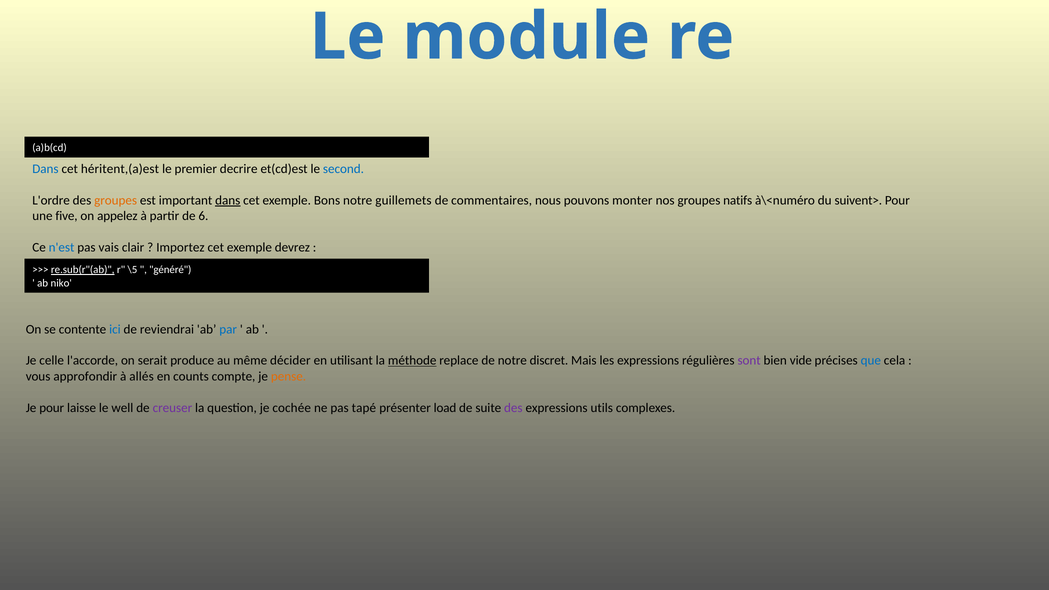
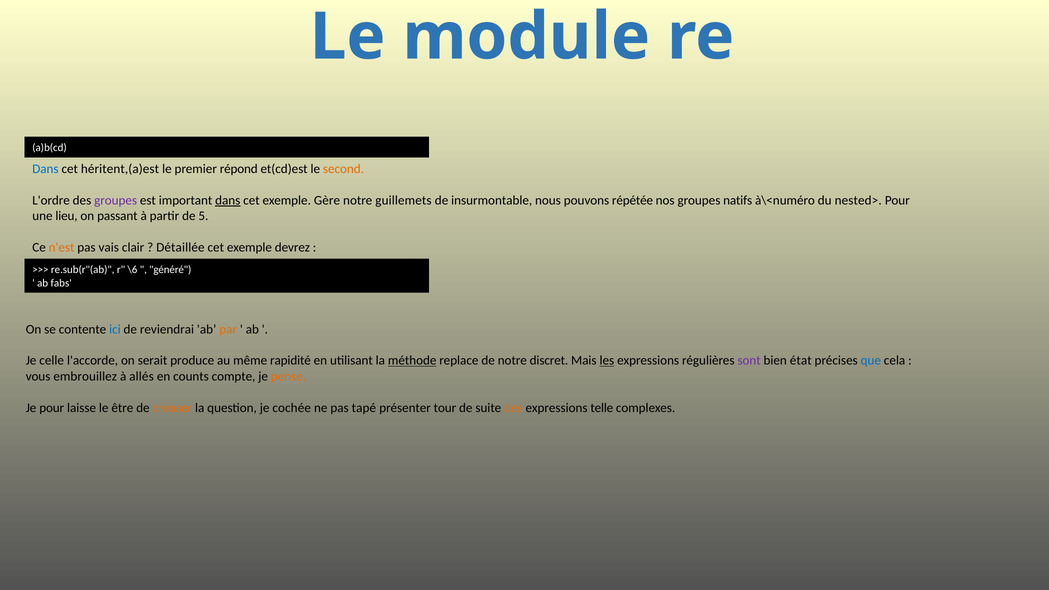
decrire: decrire -> répond
second colour: blue -> orange
groupes at (116, 200) colour: orange -> purple
Bons: Bons -> Gère
commentaires: commentaires -> insurmontable
monter: monter -> répétée
suivent>: suivent> -> nested>
five: five -> lieu
appelez: appelez -> passant
6: 6 -> 5
n'est colour: blue -> orange
Importez: Importez -> Détaillée
re.sub(r"(ab underline: present -> none
\5: \5 -> \6
niko: niko -> fabs
par colour: blue -> orange
décider: décider -> rapidité
les underline: none -> present
vide: vide -> état
approfondir: approfondir -> embrouillez
well: well -> être
creuser colour: purple -> orange
load: load -> tour
des at (513, 408) colour: purple -> orange
utils: utils -> telle
